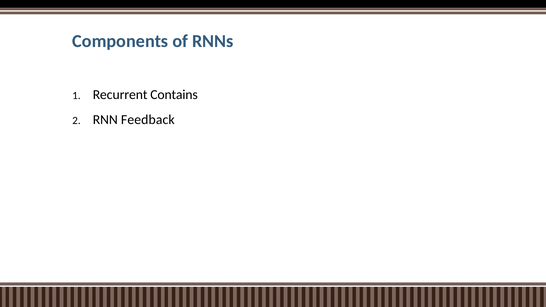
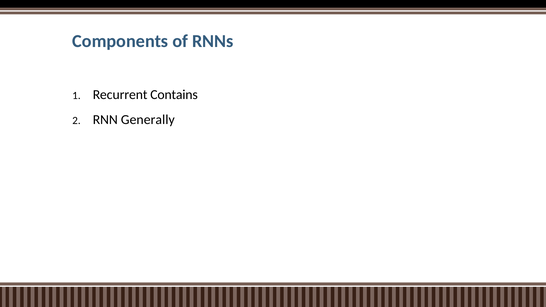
Feedback: Feedback -> Generally
